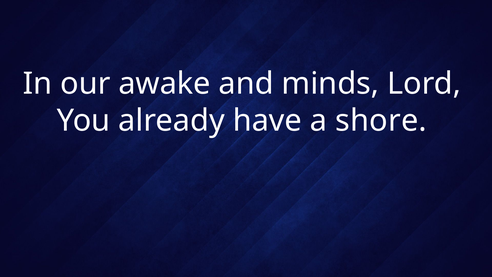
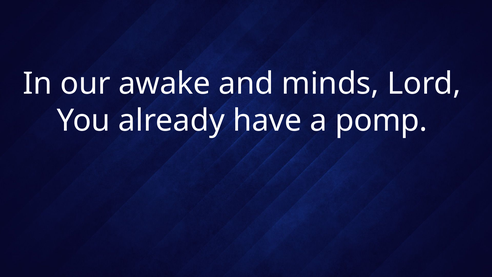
shore: shore -> pomp
